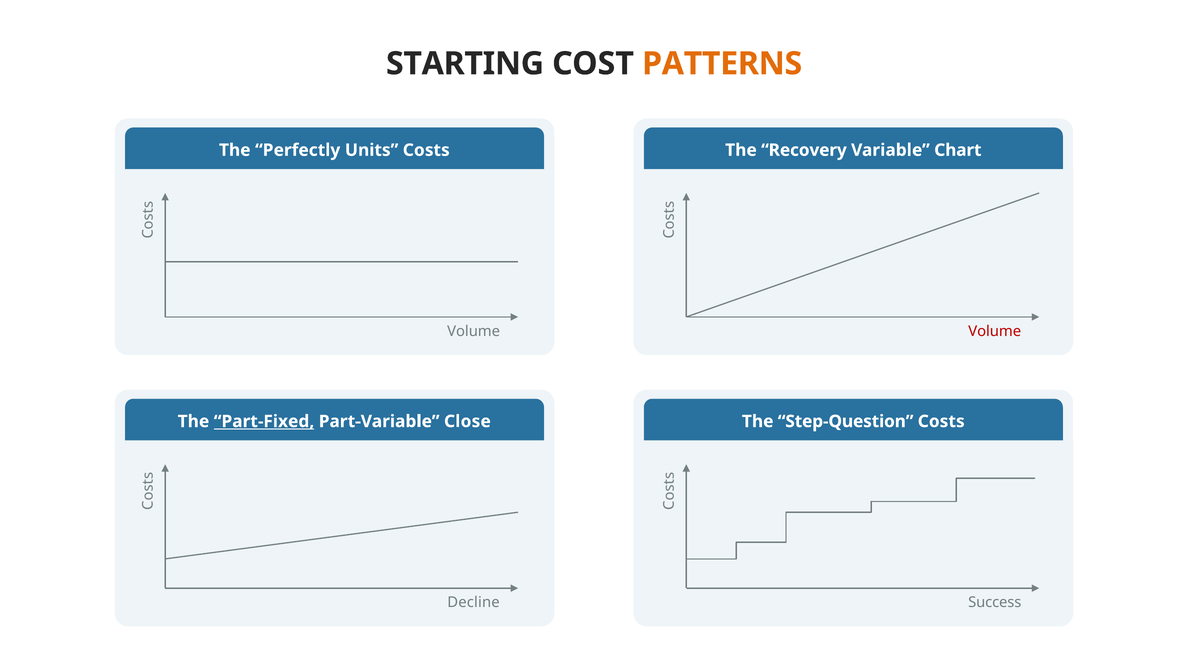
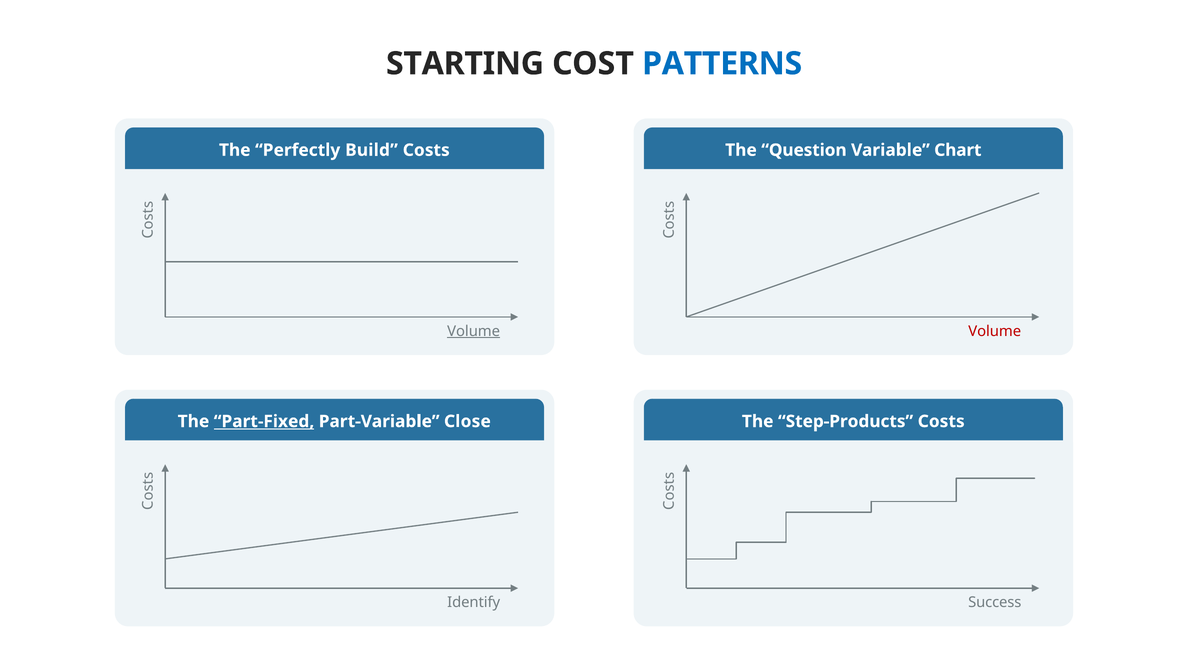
PATTERNS colour: orange -> blue
Units: Units -> Build
Recovery: Recovery -> Question
Volume at (474, 331) underline: none -> present
Step-Question: Step-Question -> Step-Products
Decline: Decline -> Identify
